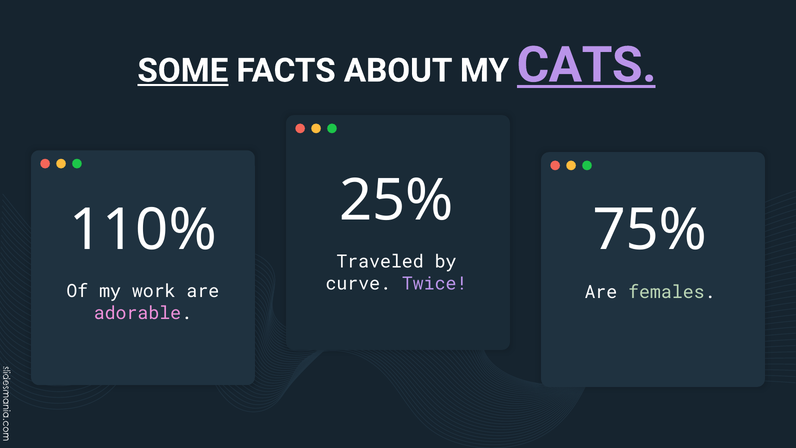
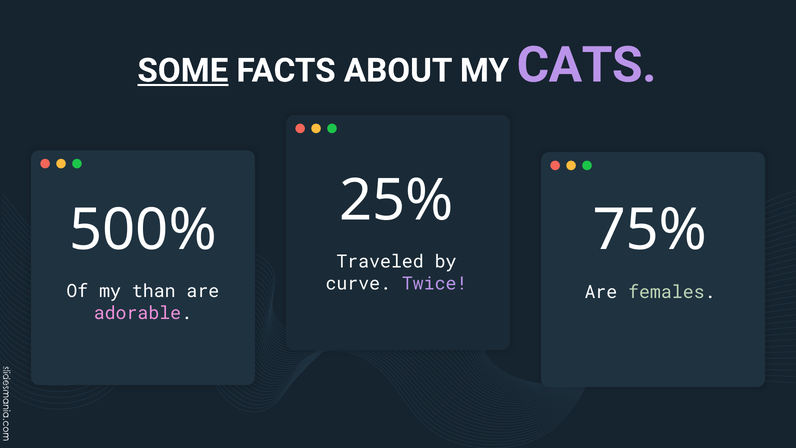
CATS underline: present -> none
110%: 110% -> 500%
work: work -> than
